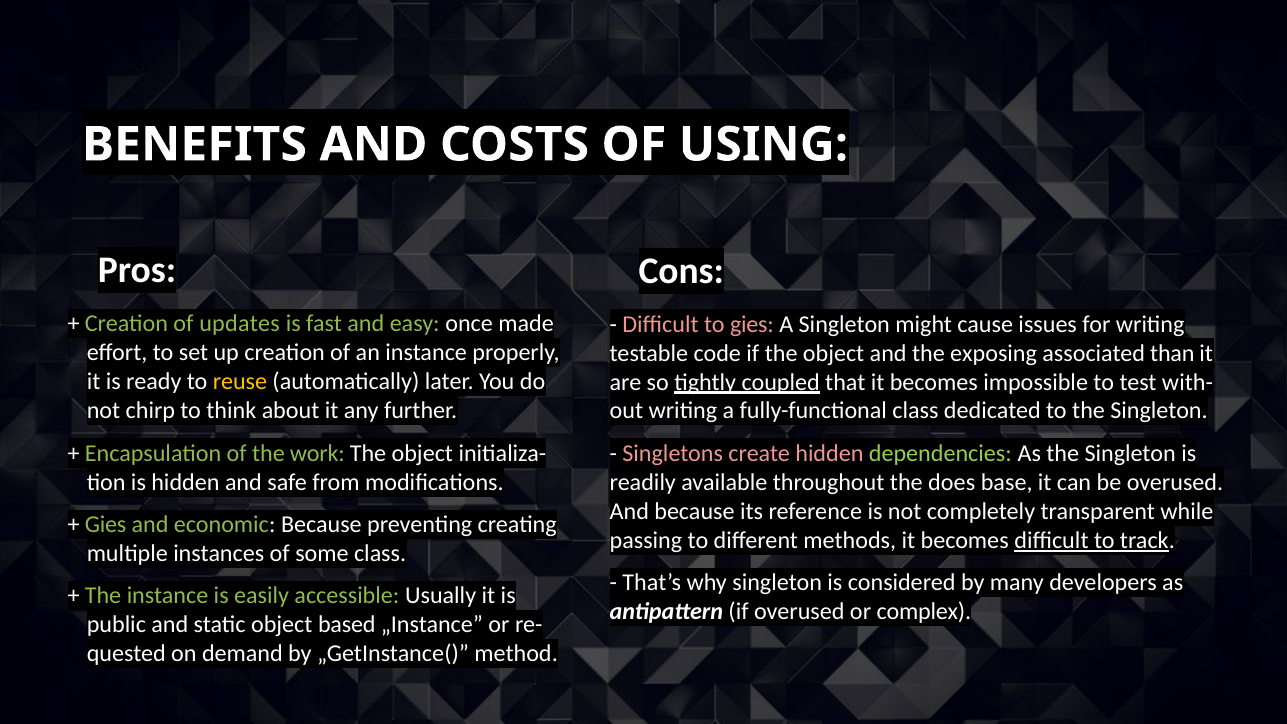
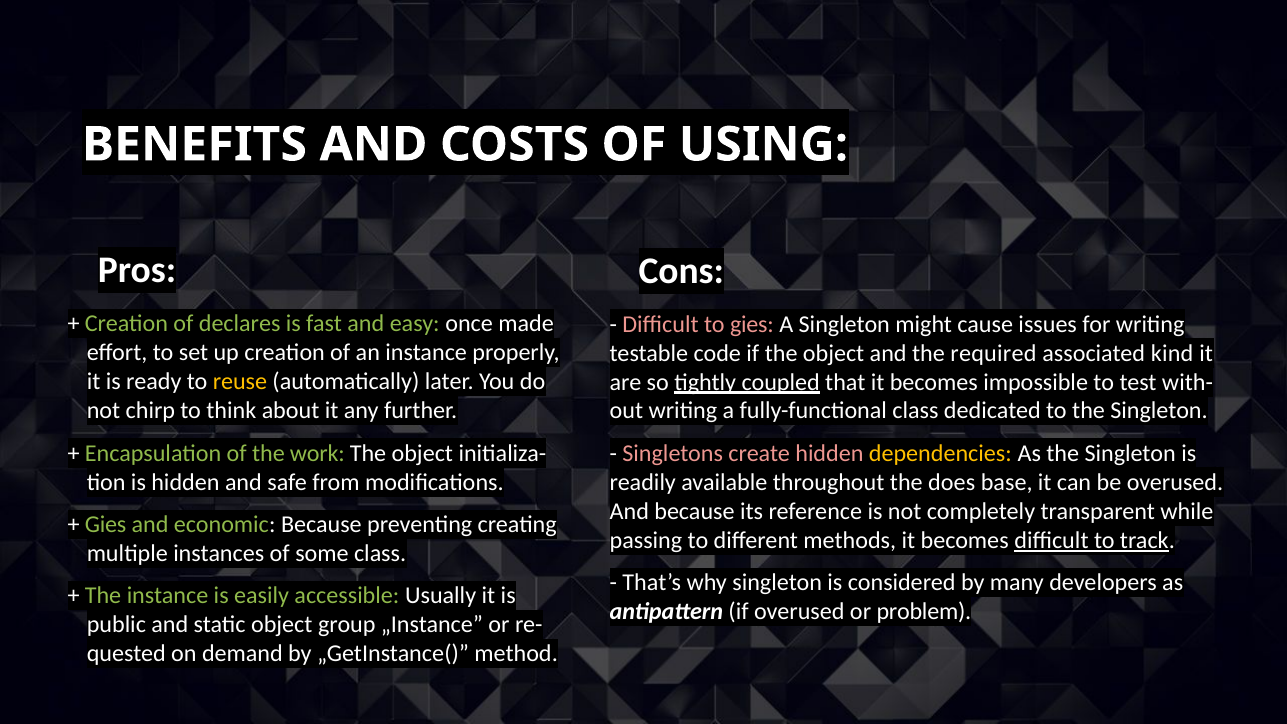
updates: updates -> declares
exposing: exposing -> required
than: than -> kind
dependencies colour: light green -> yellow
complex: complex -> problem
based: based -> group
